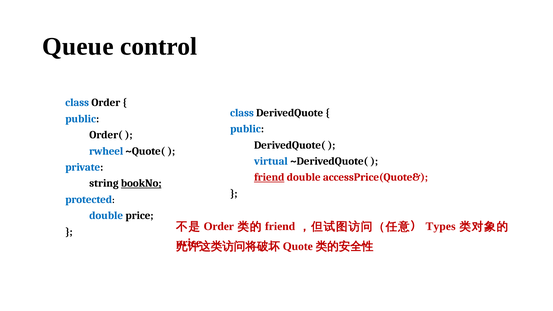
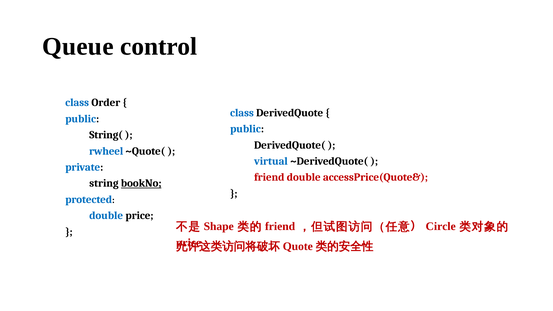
Order(: Order( -> String(
friend at (269, 177) underline: present -> none
Order at (219, 227): Order -> Shape
Types: Types -> Circle
